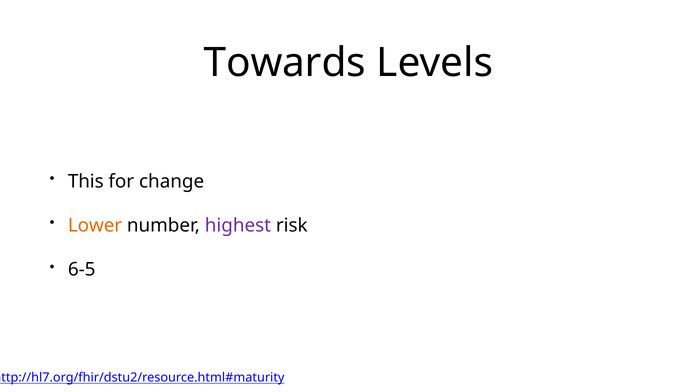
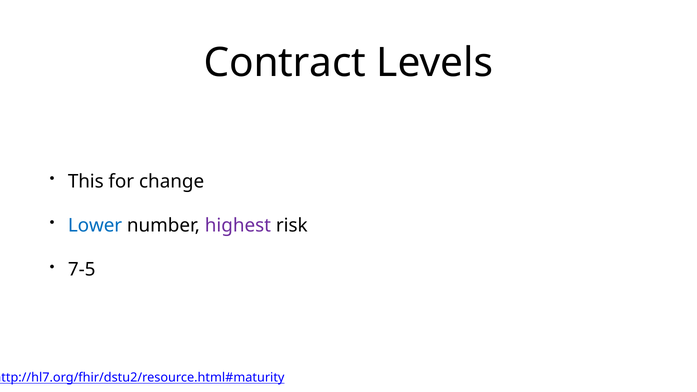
Towards: Towards -> Contract
Lower colour: orange -> blue
6-5: 6-5 -> 7-5
